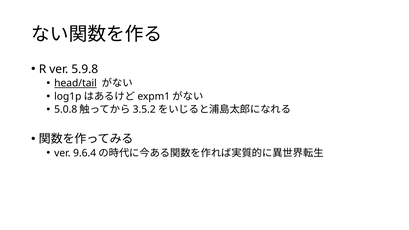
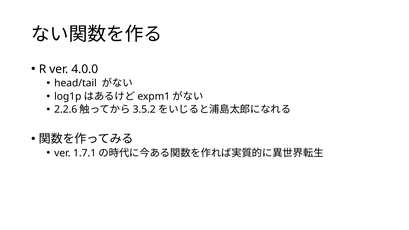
5.9.8: 5.9.8 -> 4.0.0
head/tail underline: present -> none
5.0.8: 5.0.8 -> 2.2.6
9.6.4: 9.6.4 -> 1.7.1
